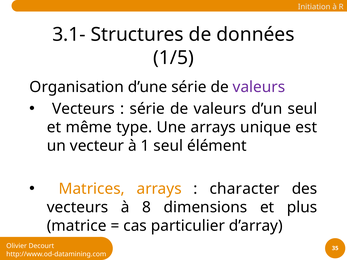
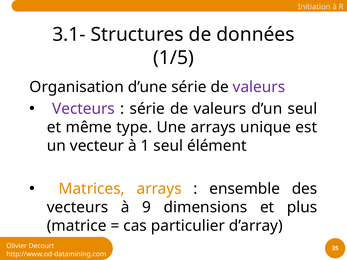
Vecteurs at (84, 109) colour: black -> purple
character: character -> ensemble
8: 8 -> 9
